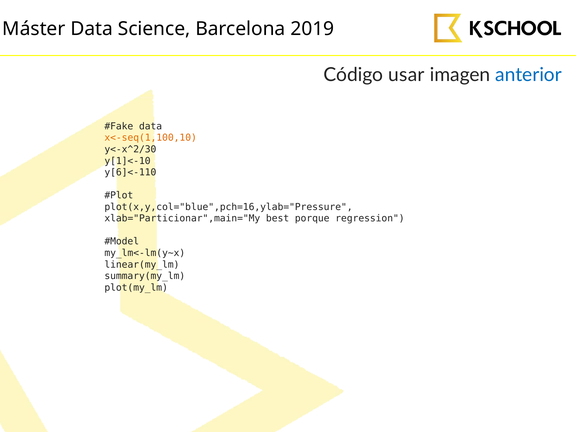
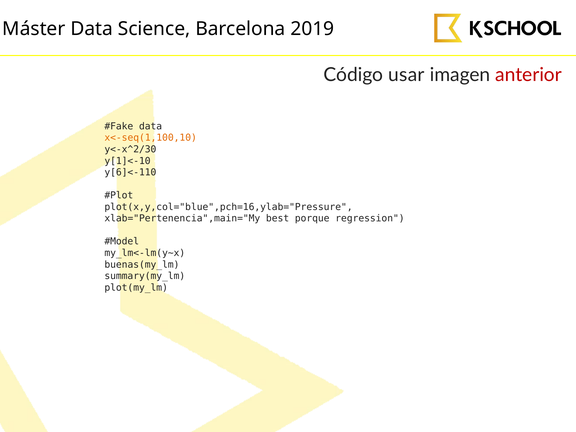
anterior colour: blue -> red
xlab="Particionar",main="My: xlab="Particionar",main="My -> xlab="Pertenencia",main="My
linear(my_lm: linear(my_lm -> buenas(my_lm
